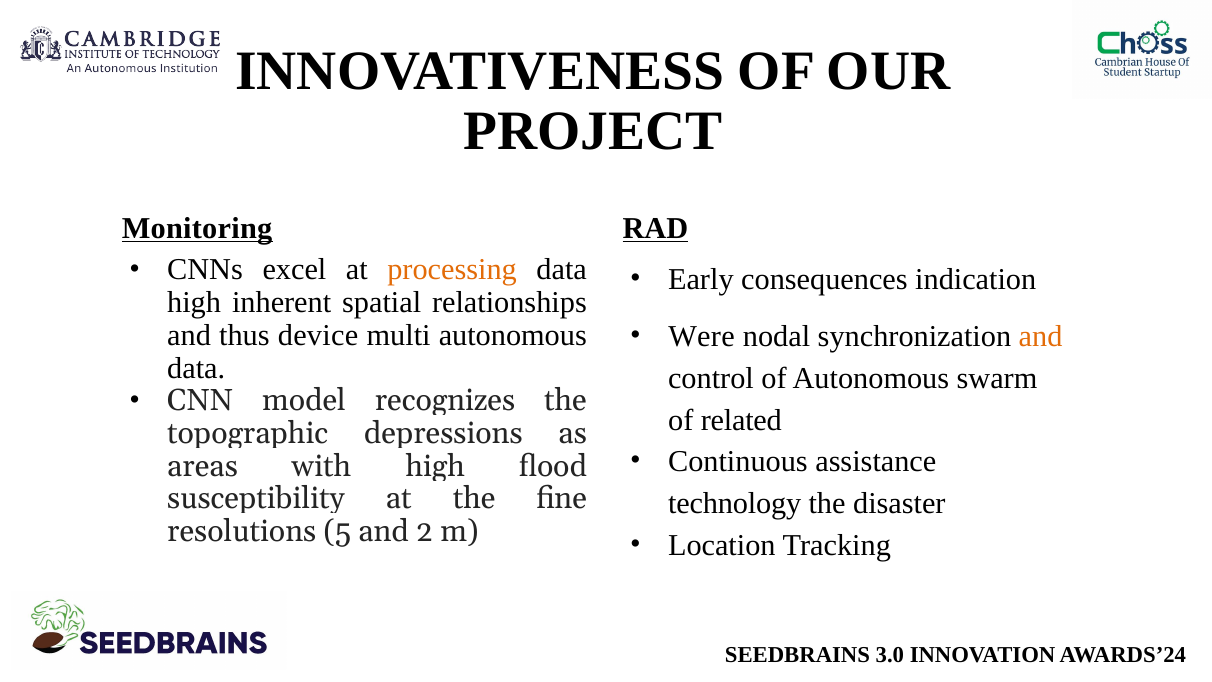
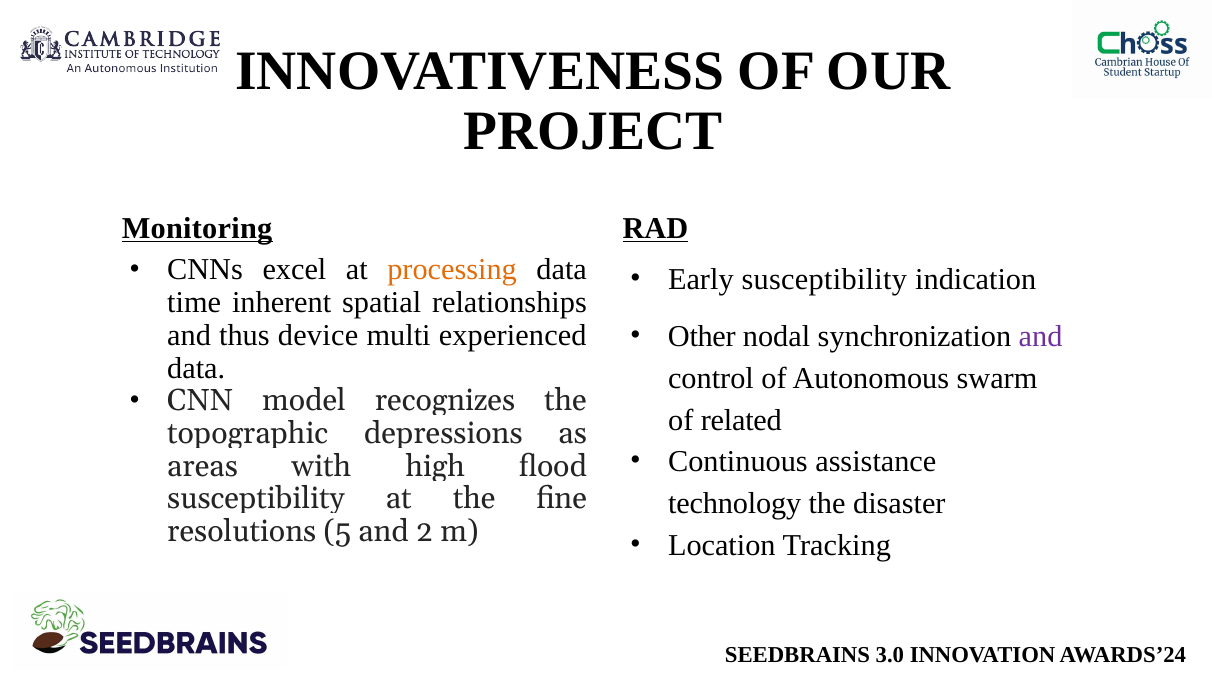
Early consequences: consequences -> susceptibility
high at (194, 302): high -> time
Were: Were -> Other
and at (1041, 336) colour: orange -> purple
multi autonomous: autonomous -> experienced
